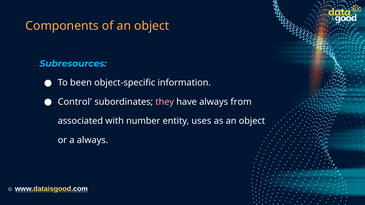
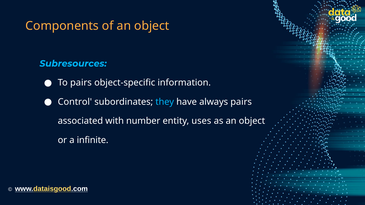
To been: been -> pairs
they colour: pink -> light blue
always from: from -> pairs
a always: always -> infinite
